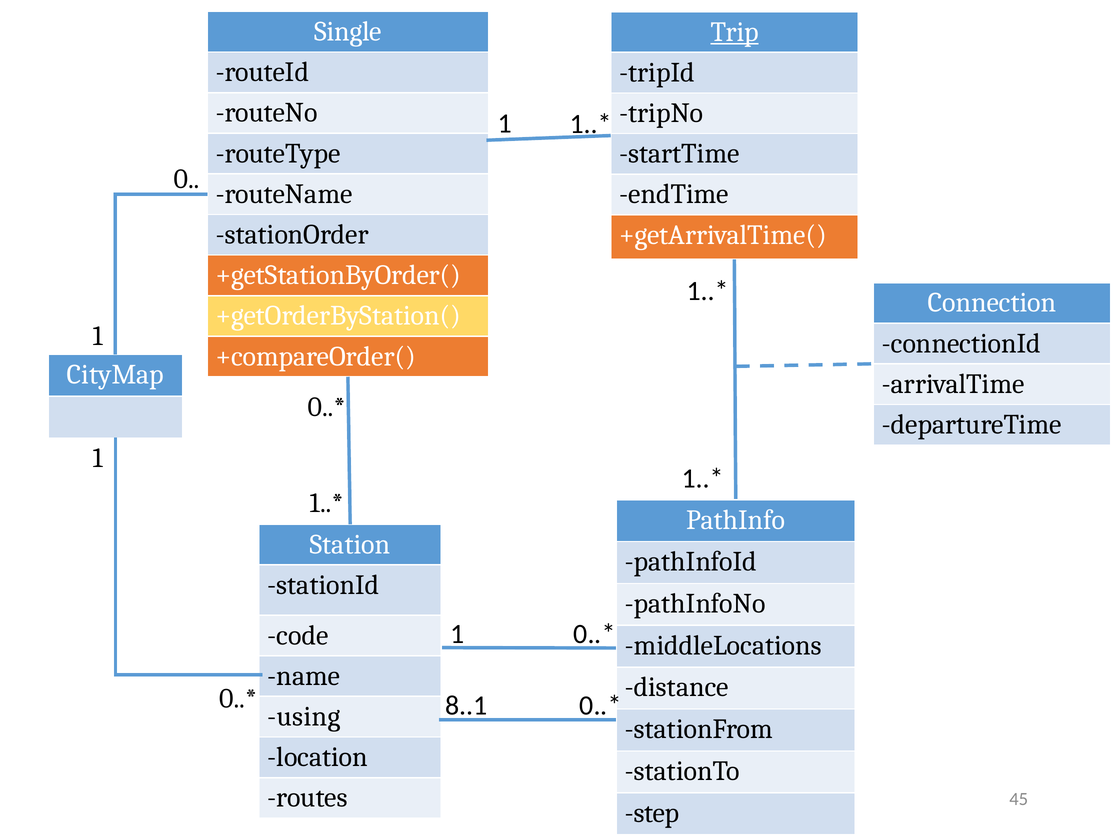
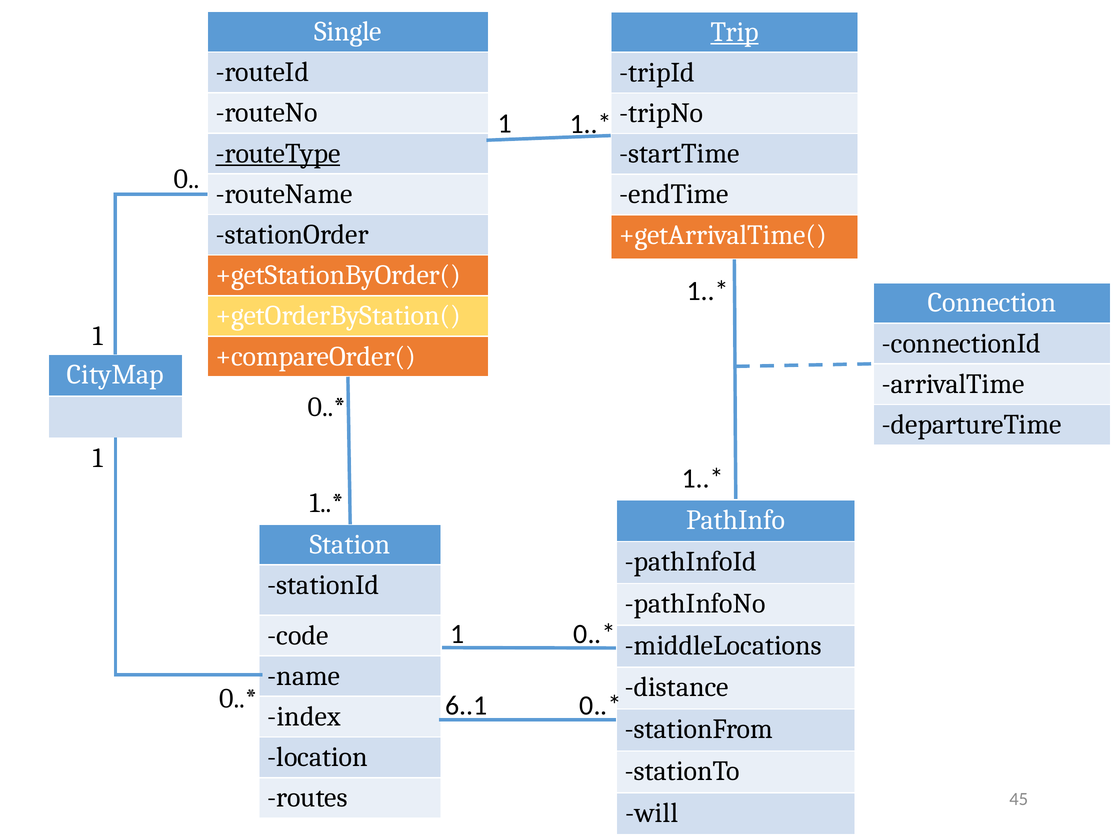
routeType underline: none -> present
8..1: 8..1 -> 6..1
using: using -> index
step: step -> will
